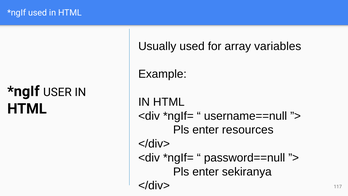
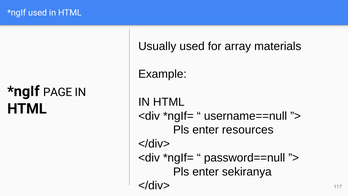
variables: variables -> materials
USER: USER -> PAGE
